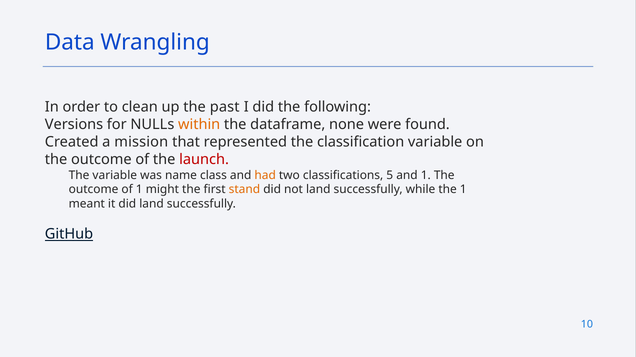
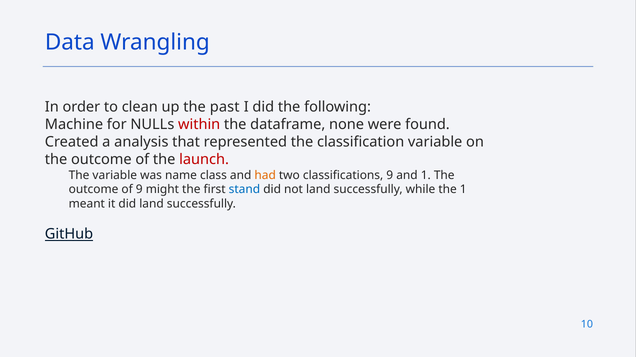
Versions: Versions -> Machine
within colour: orange -> red
mission: mission -> analysis
classifications 5: 5 -> 9
of 1: 1 -> 9
stand colour: orange -> blue
